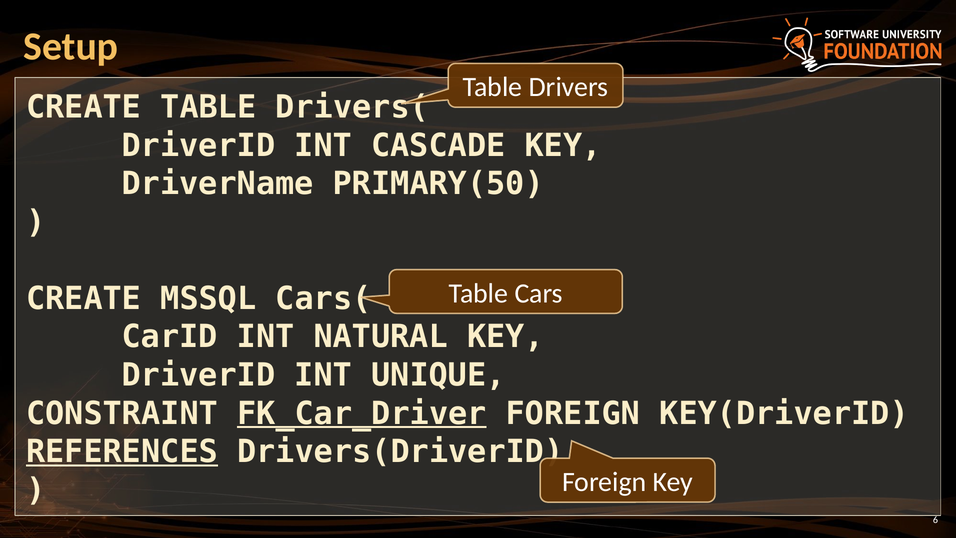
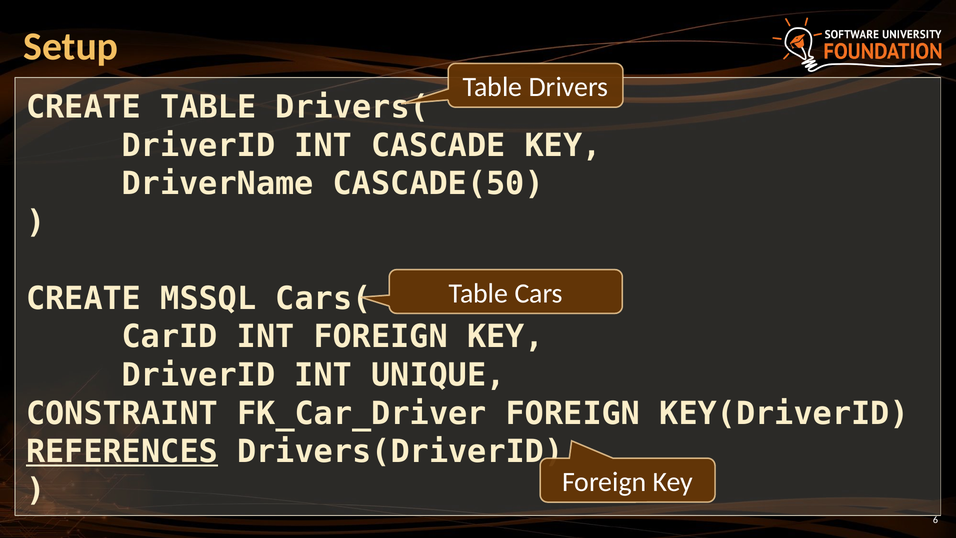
PRIMARY(50: PRIMARY(50 -> CASCADE(50
INT NATURAL: NATURAL -> FOREIGN
FK_Car_Driver underline: present -> none
